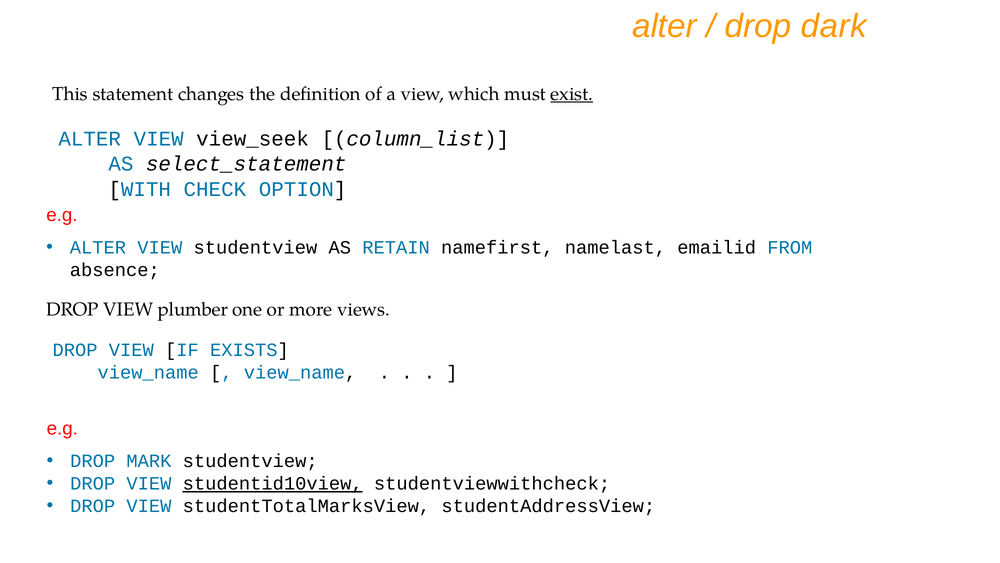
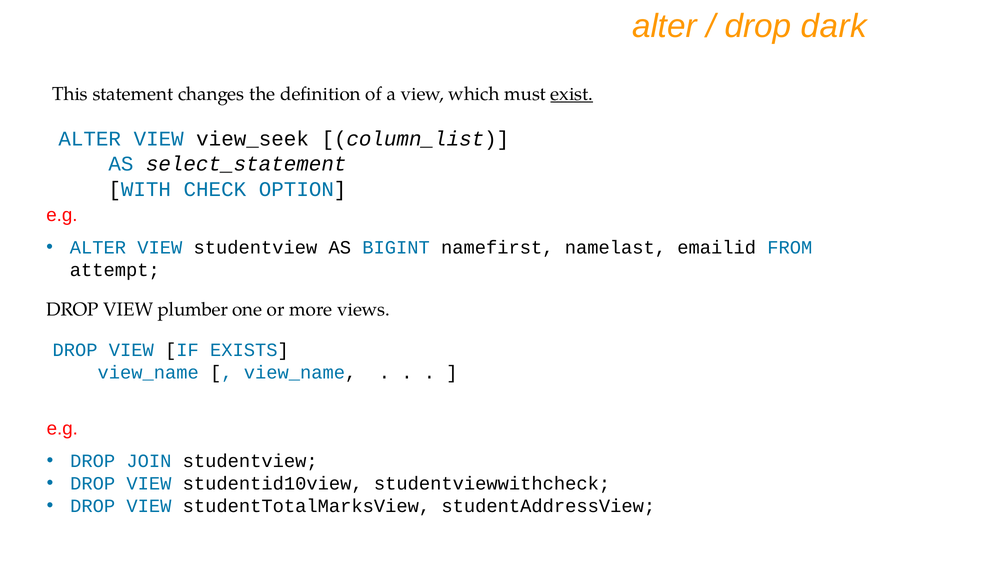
RETAIN: RETAIN -> BIGINT
absence: absence -> attempt
MARK: MARK -> JOIN
studentid10view underline: present -> none
